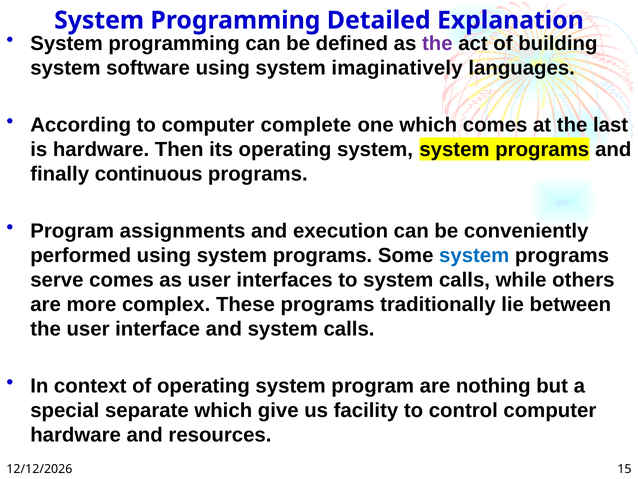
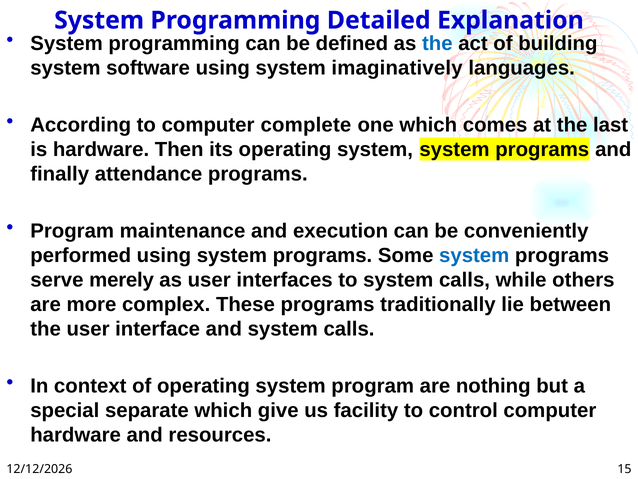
the at (437, 43) colour: purple -> blue
continuous: continuous -> attendance
assignments: assignments -> maintenance
serve comes: comes -> merely
